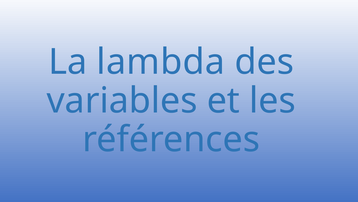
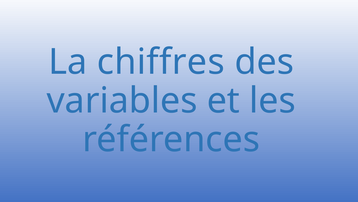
lambda: lambda -> chiffres
